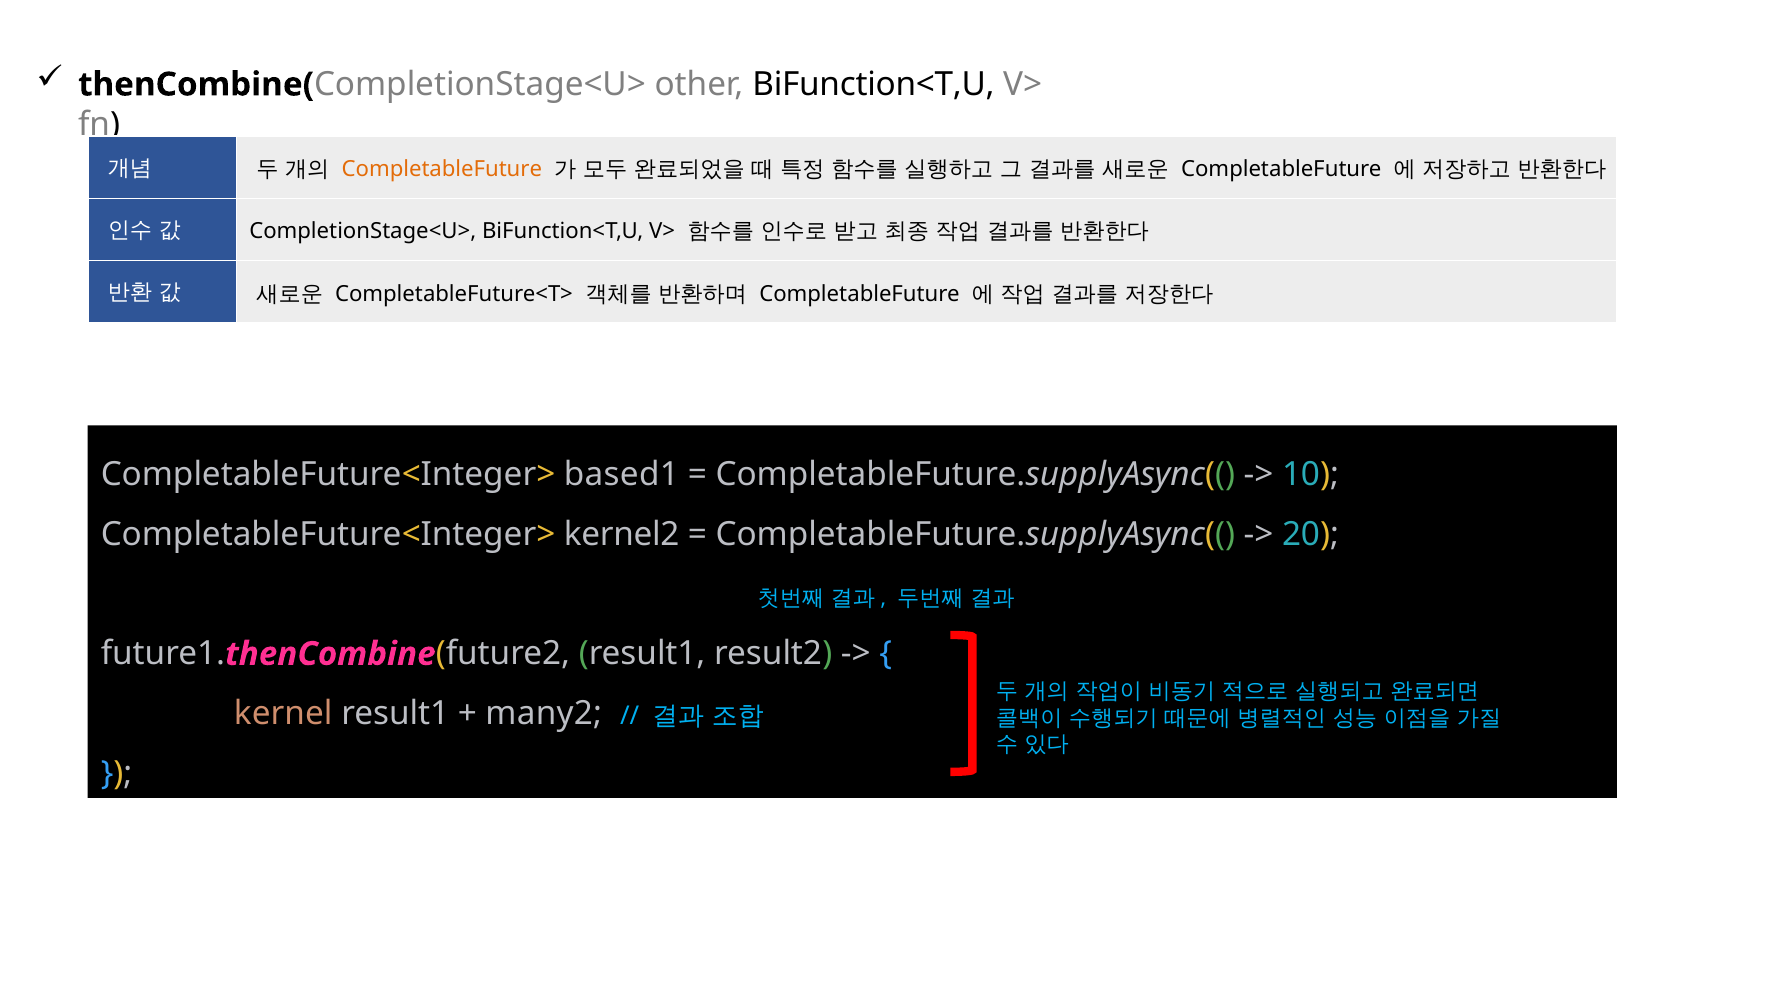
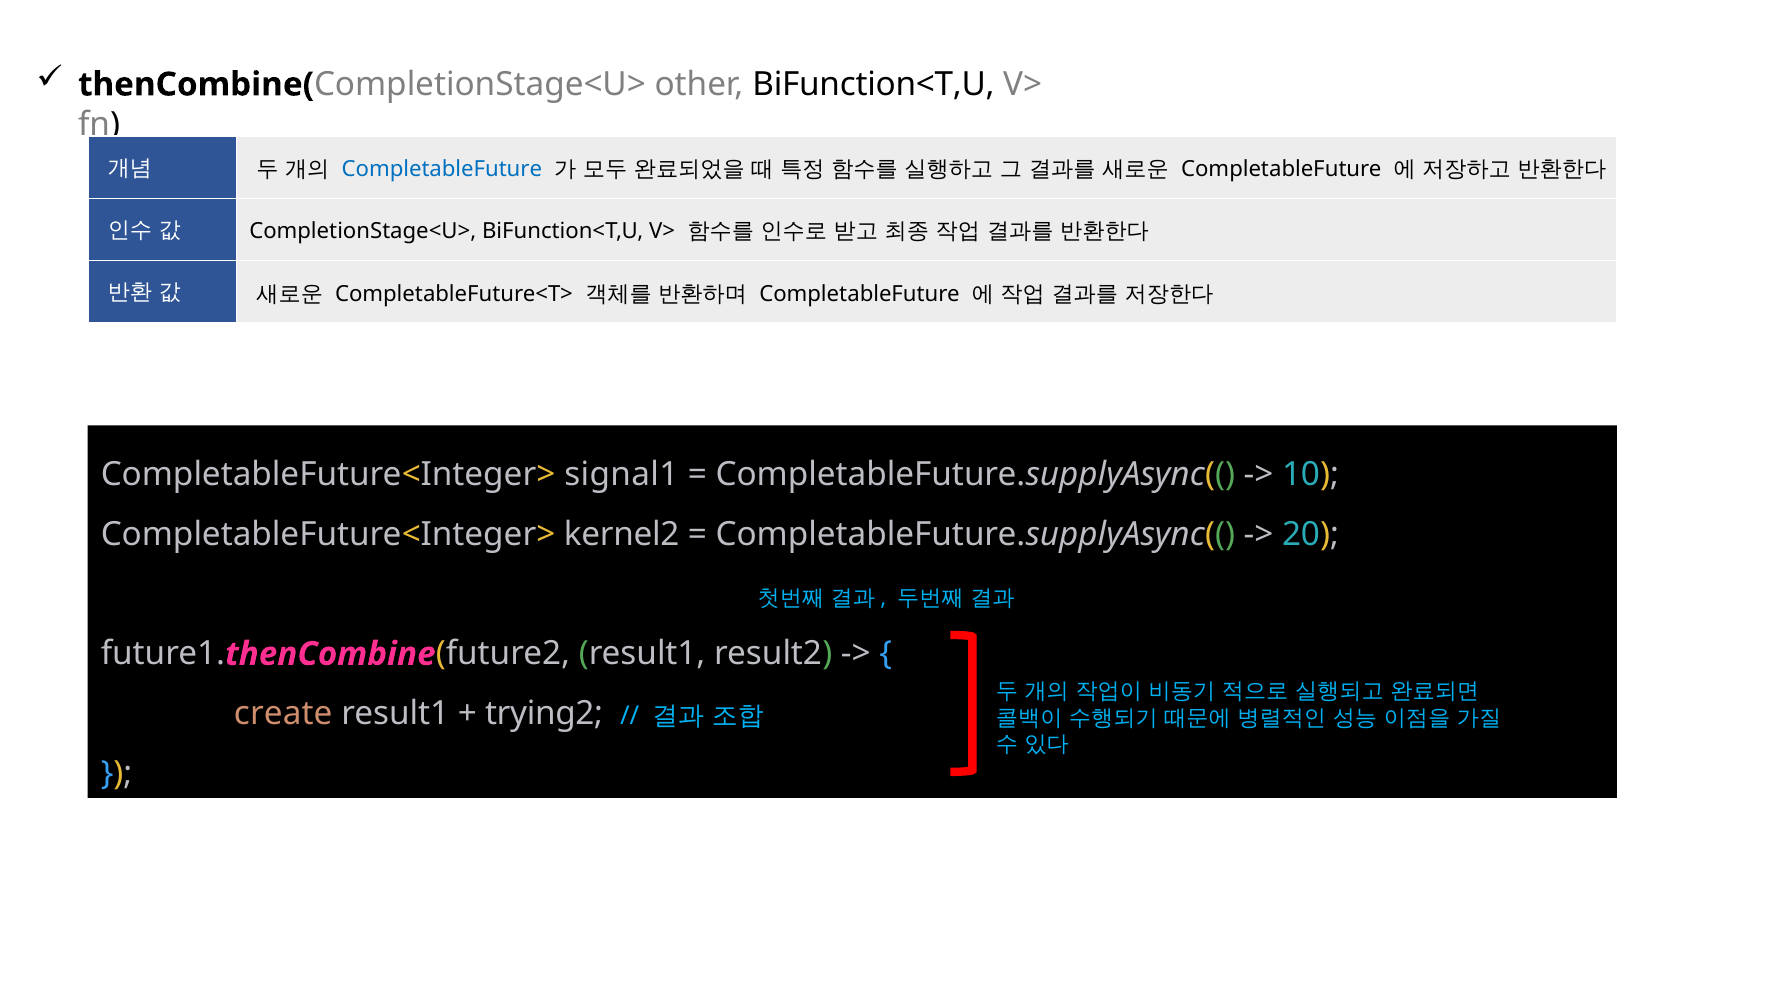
CompletableFuture at (442, 169) colour: orange -> blue
based1: based1 -> signal1
kernel: kernel -> create
many2: many2 -> trying2
